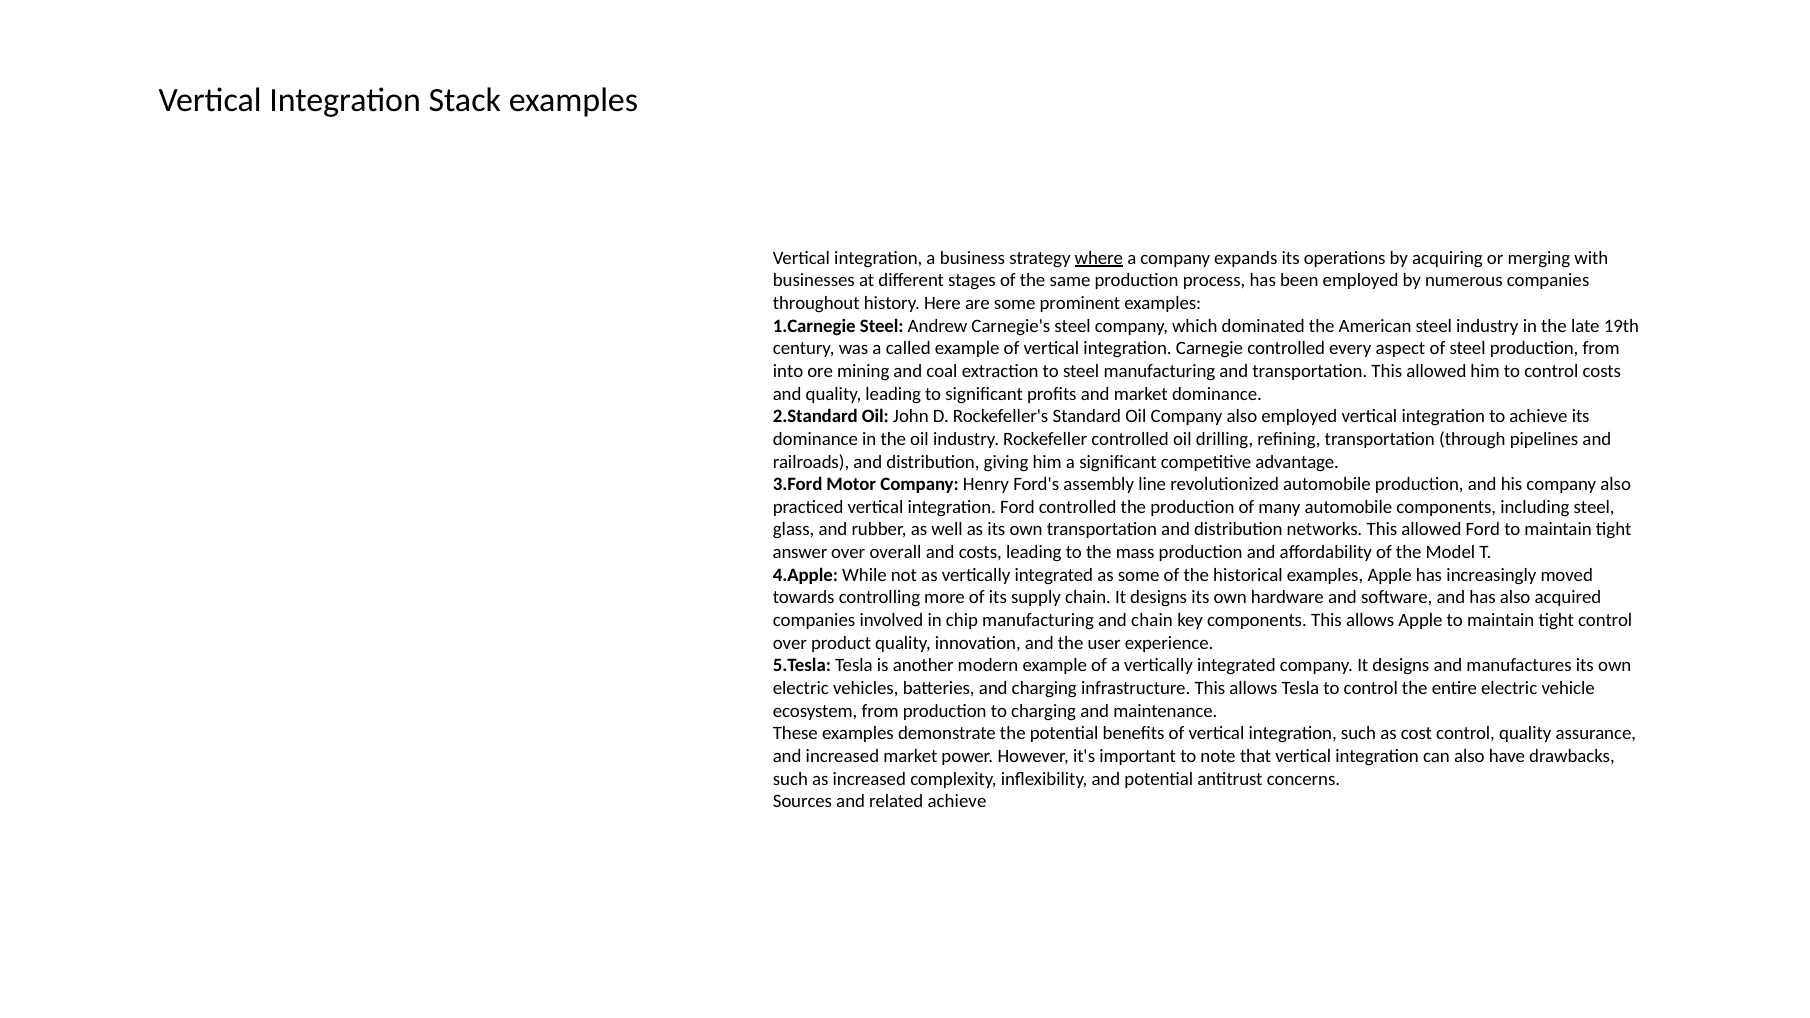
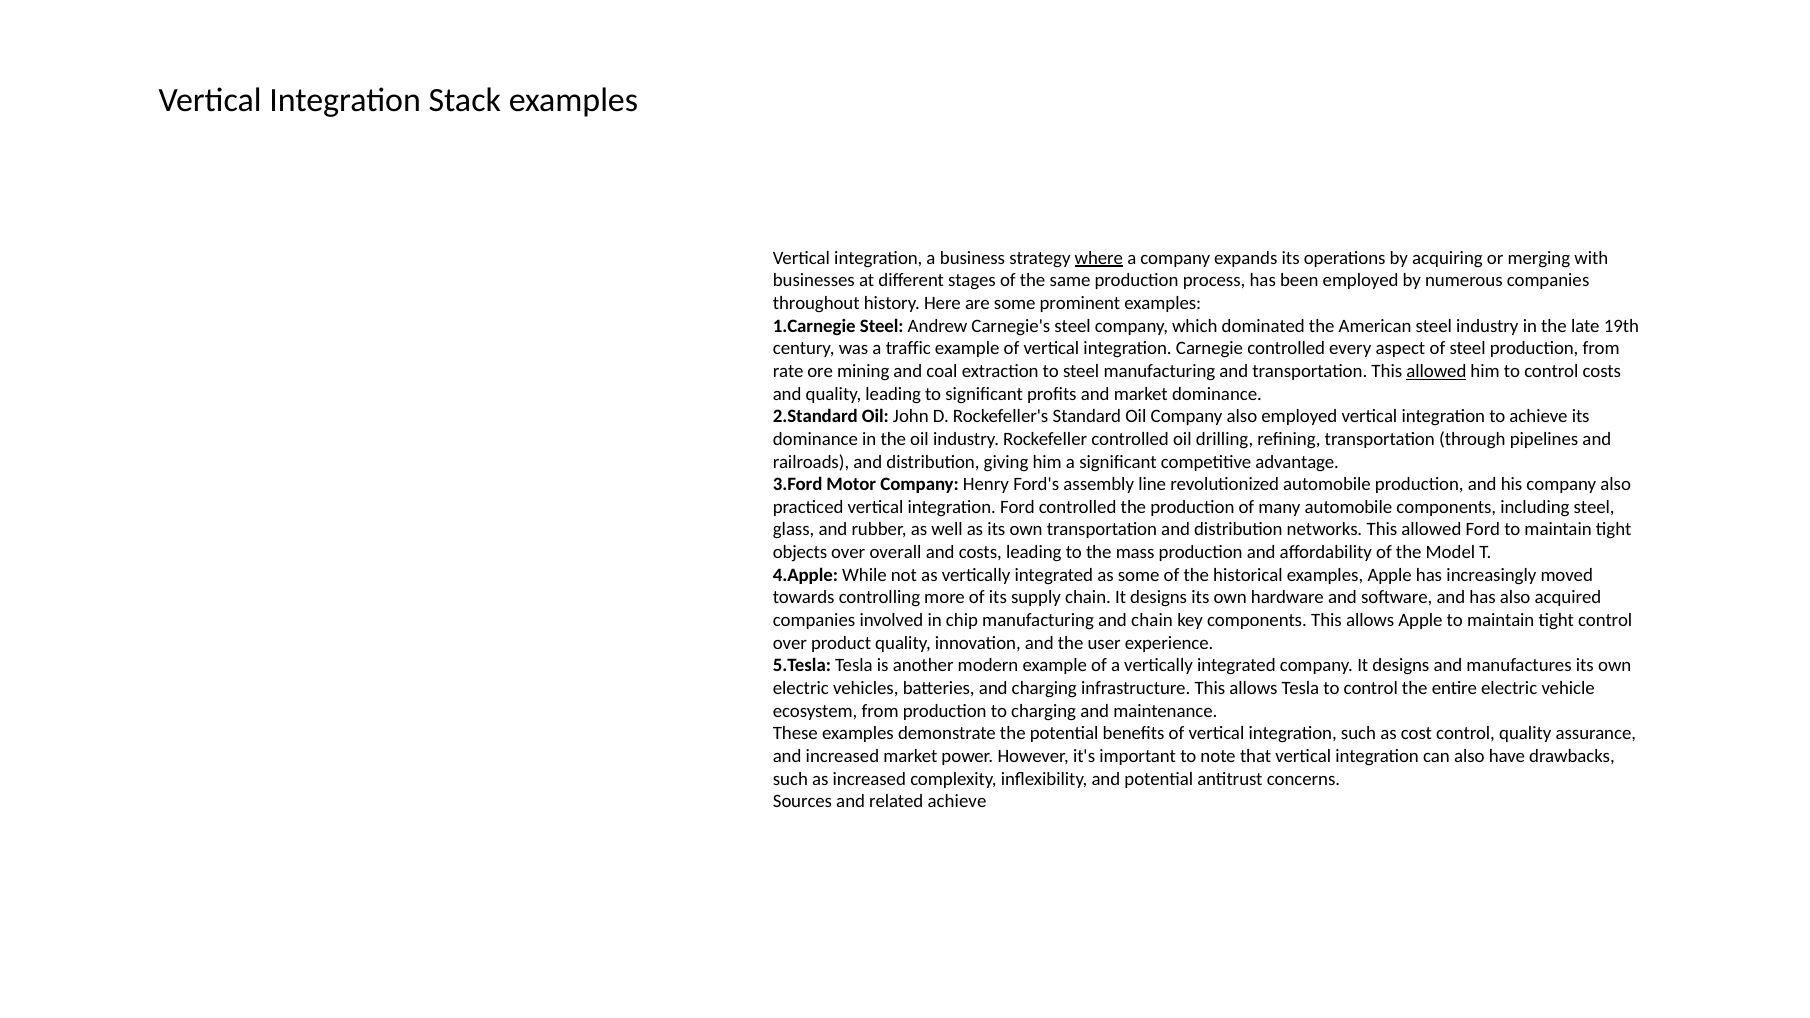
called: called -> traffic
into: into -> rate
allowed at (1436, 371) underline: none -> present
answer: answer -> objects
